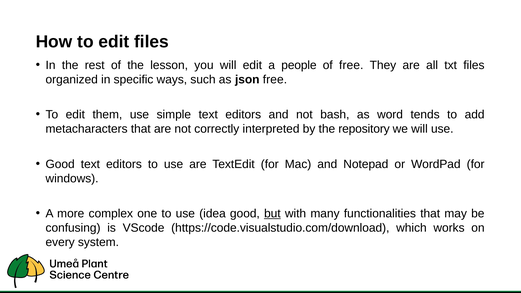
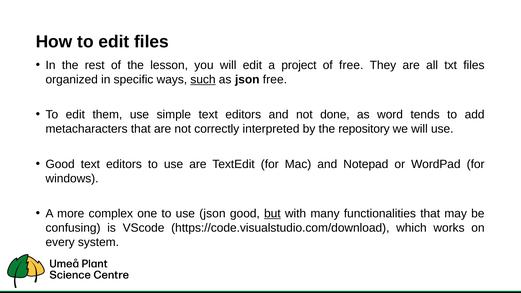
people: people -> project
such underline: none -> present
bash: bash -> done
use idea: idea -> json
